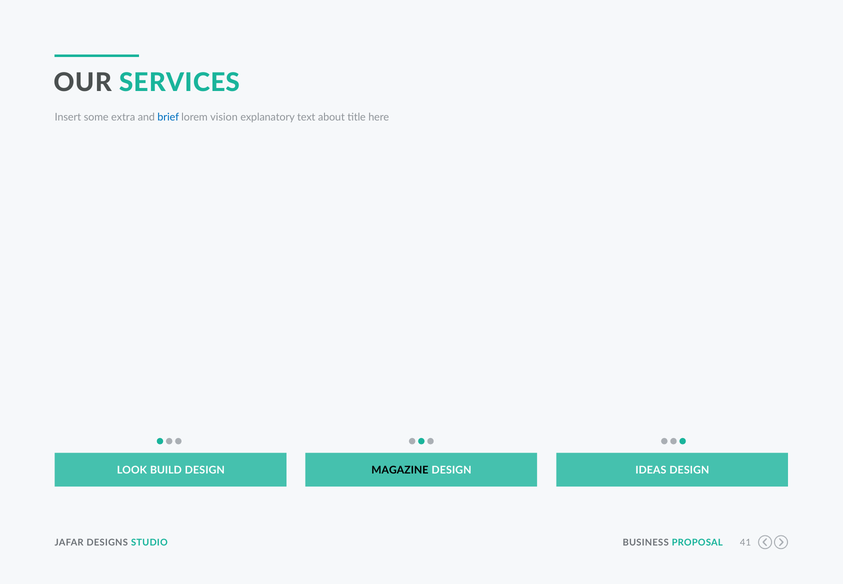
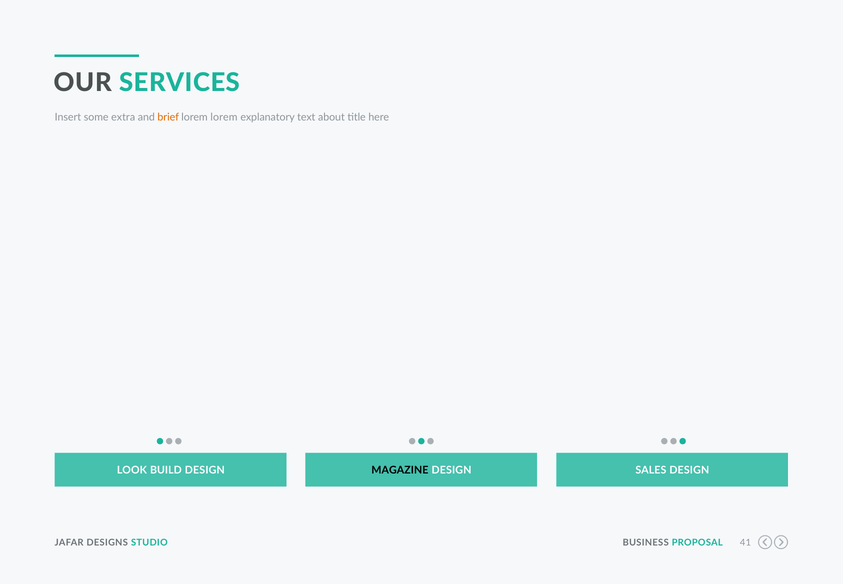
brief colour: blue -> orange
lorem vision: vision -> lorem
IDEAS: IDEAS -> SALES
